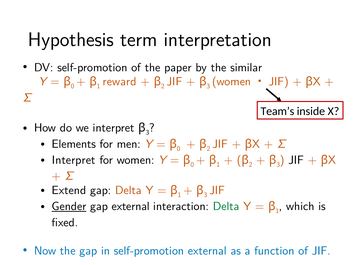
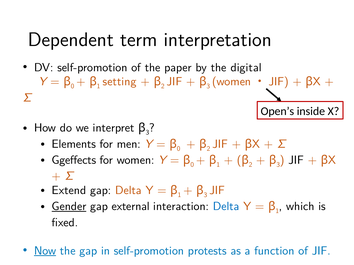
Hypothesis: Hypothesis -> Dependent
similar: similar -> digital
reward: reward -> setting
Team’s: Team’s -> Open’s
Interpret at (74, 160): Interpret -> Ggeffects
Delta at (226, 207) colour: green -> blue
Now underline: none -> present
self-promotion external: external -> protests
